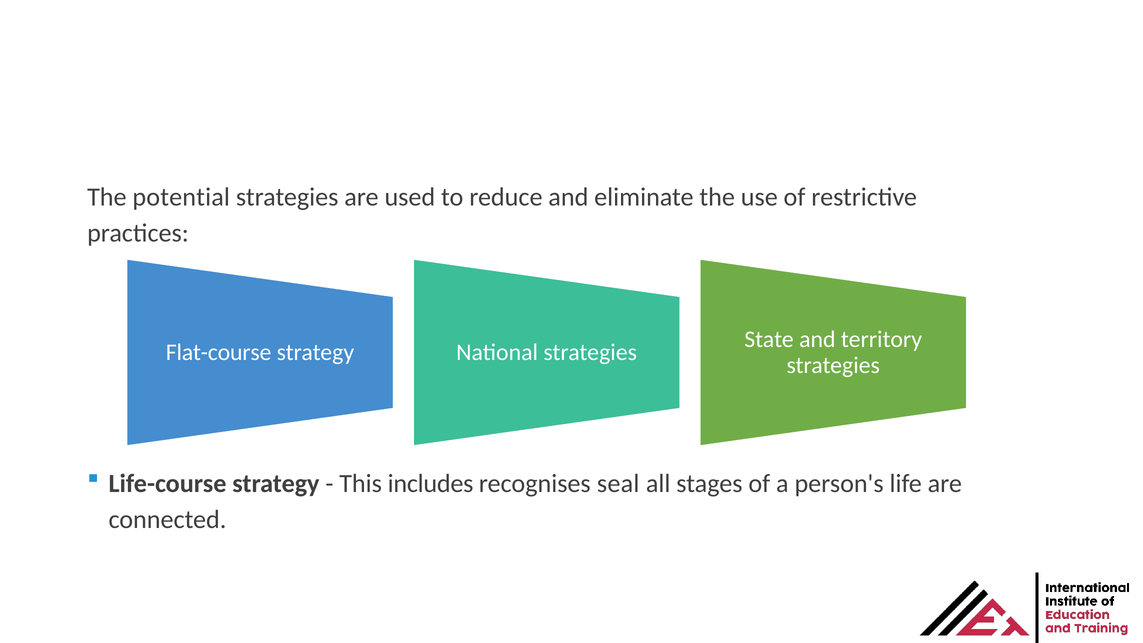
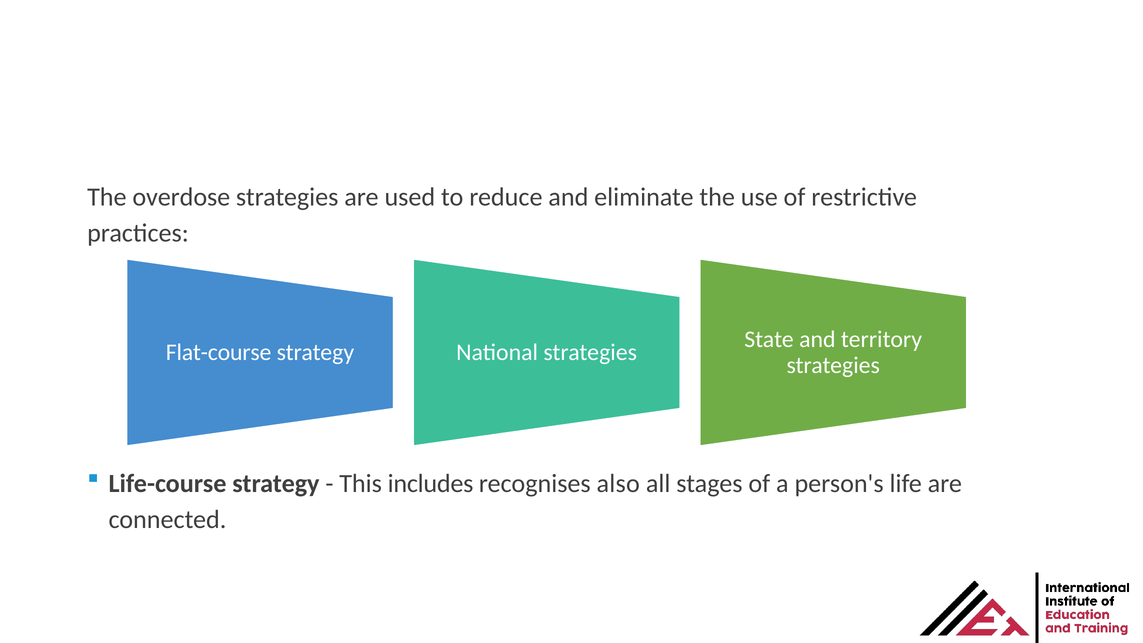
potential: potential -> overdose
seal: seal -> also
